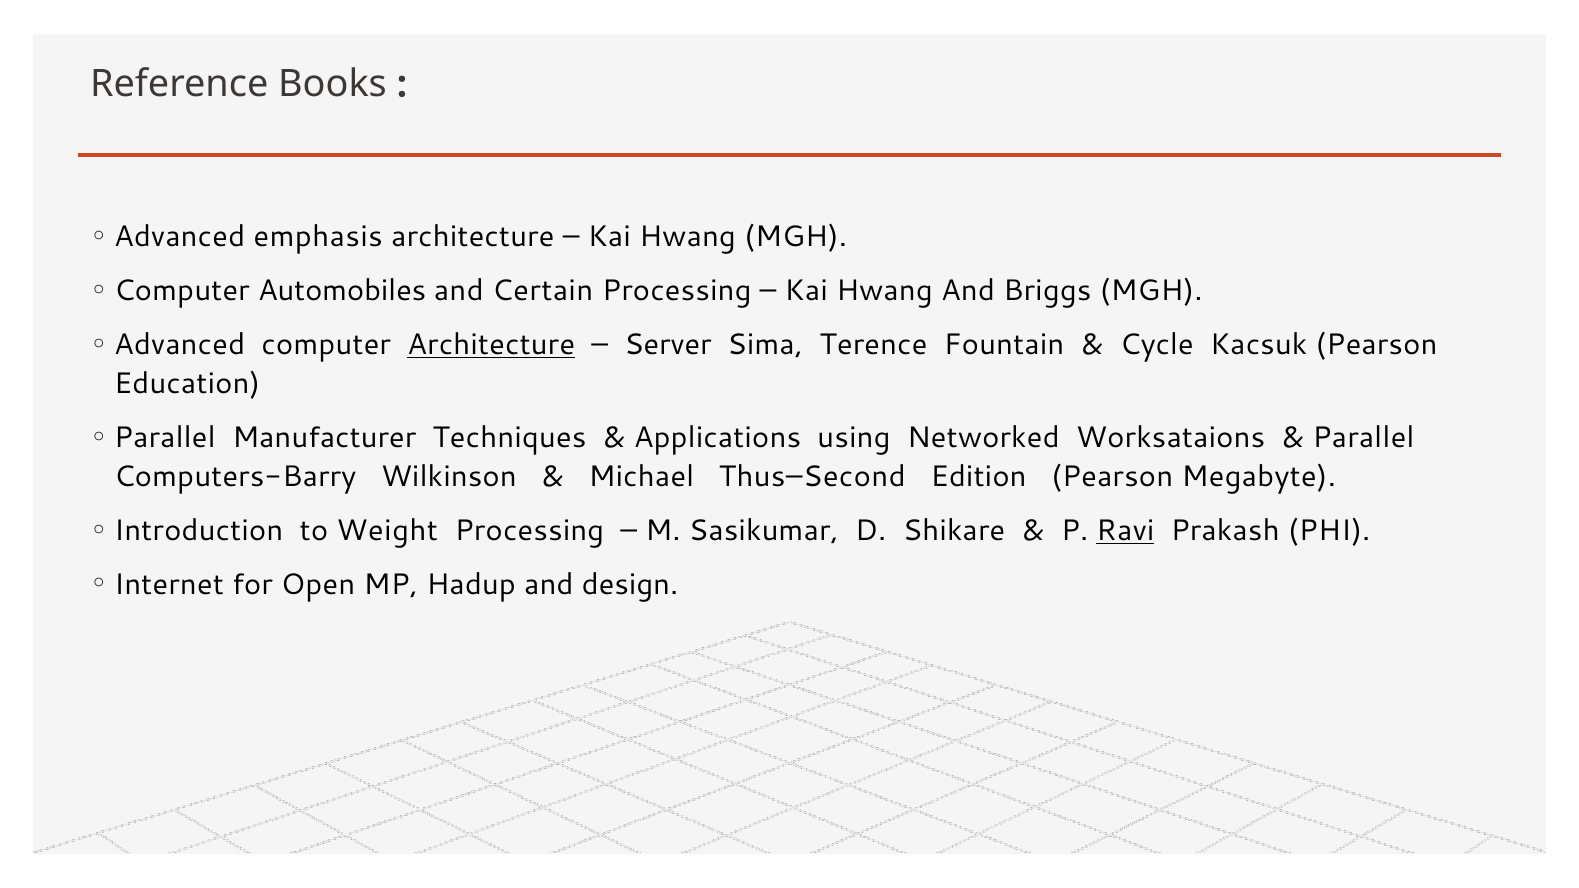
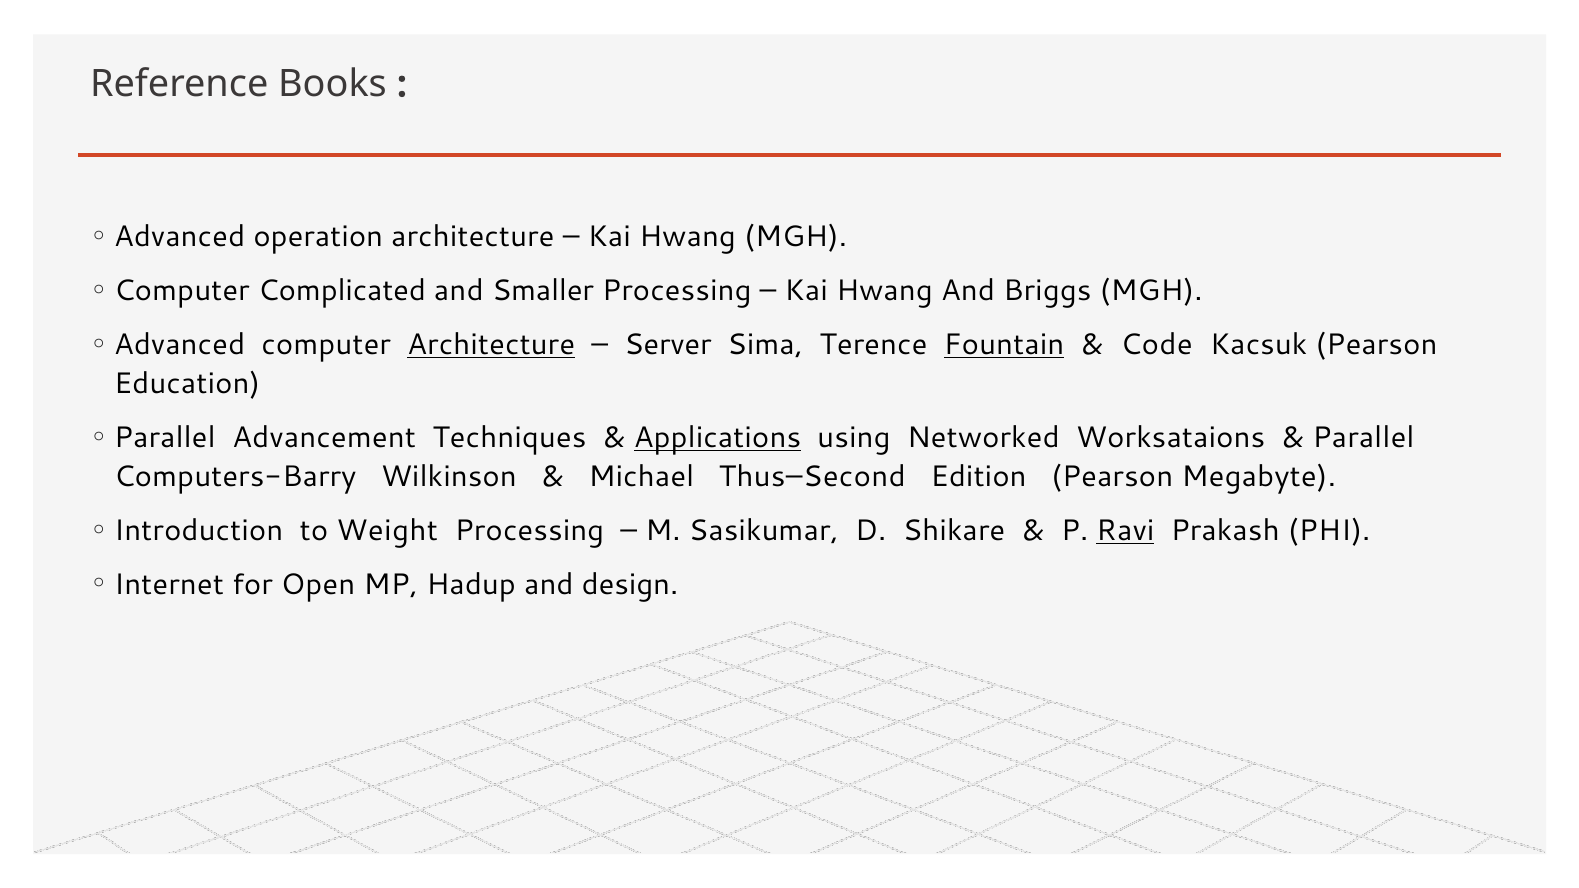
emphasis: emphasis -> operation
Automobiles: Automobiles -> Complicated
Certain: Certain -> Smaller
Fountain underline: none -> present
Cycle: Cycle -> Code
Manufacturer: Manufacturer -> Advancement
Applications underline: none -> present
